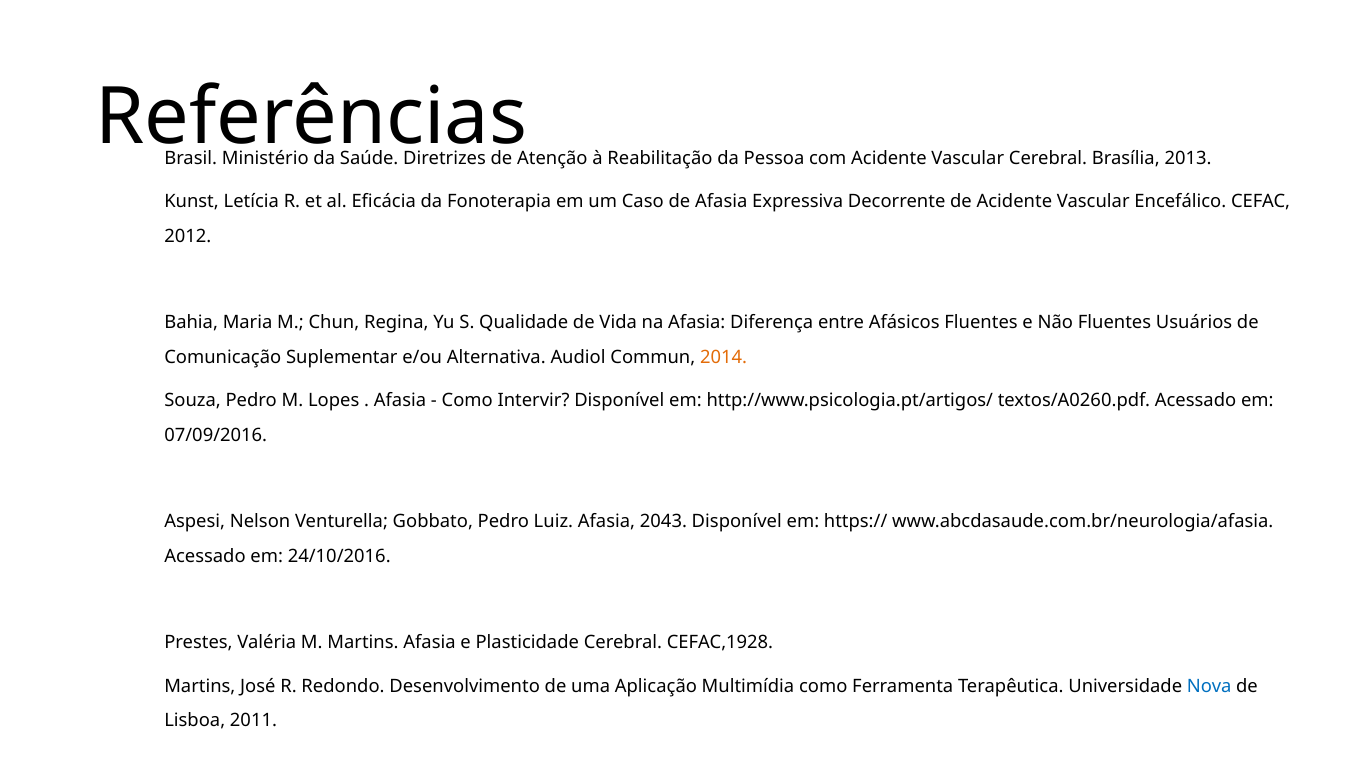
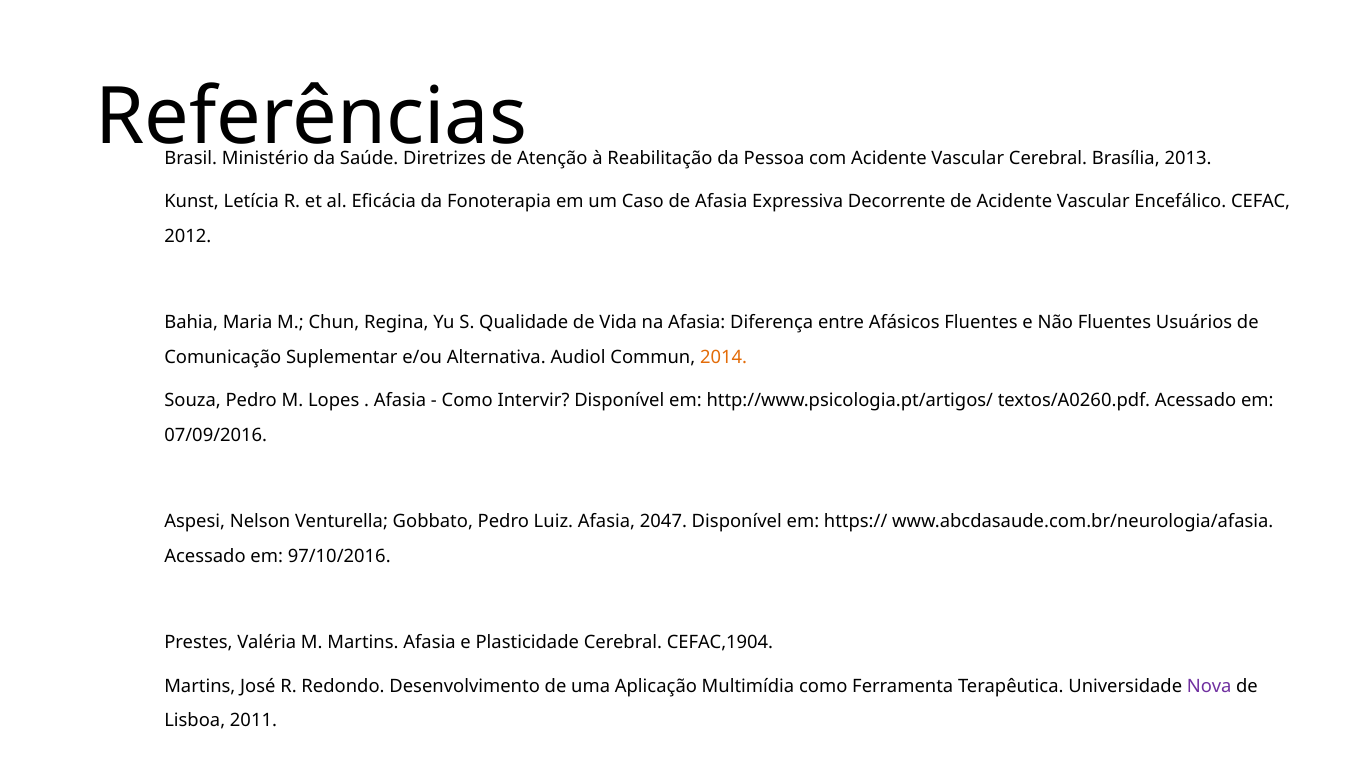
2043: 2043 -> 2047
24/10/2016: 24/10/2016 -> 97/10/2016
CEFAC,1928: CEFAC,1928 -> CEFAC,1904
Nova colour: blue -> purple
